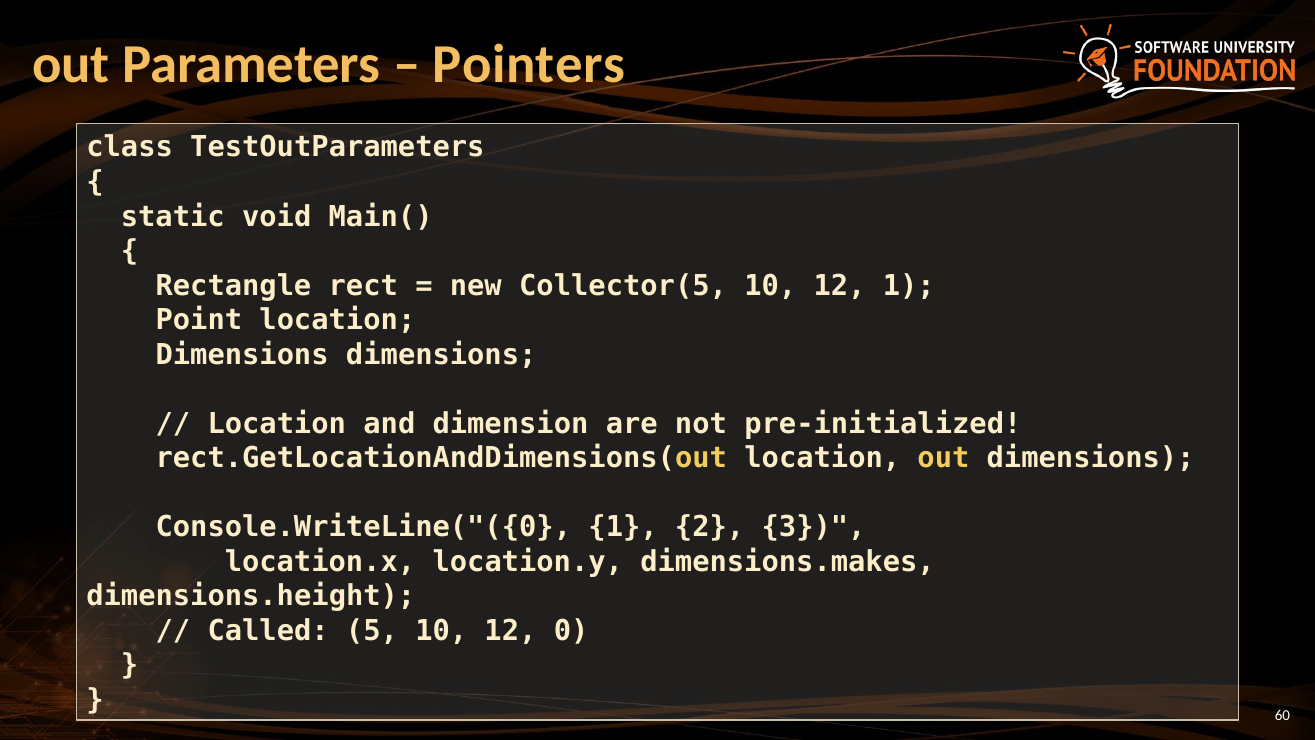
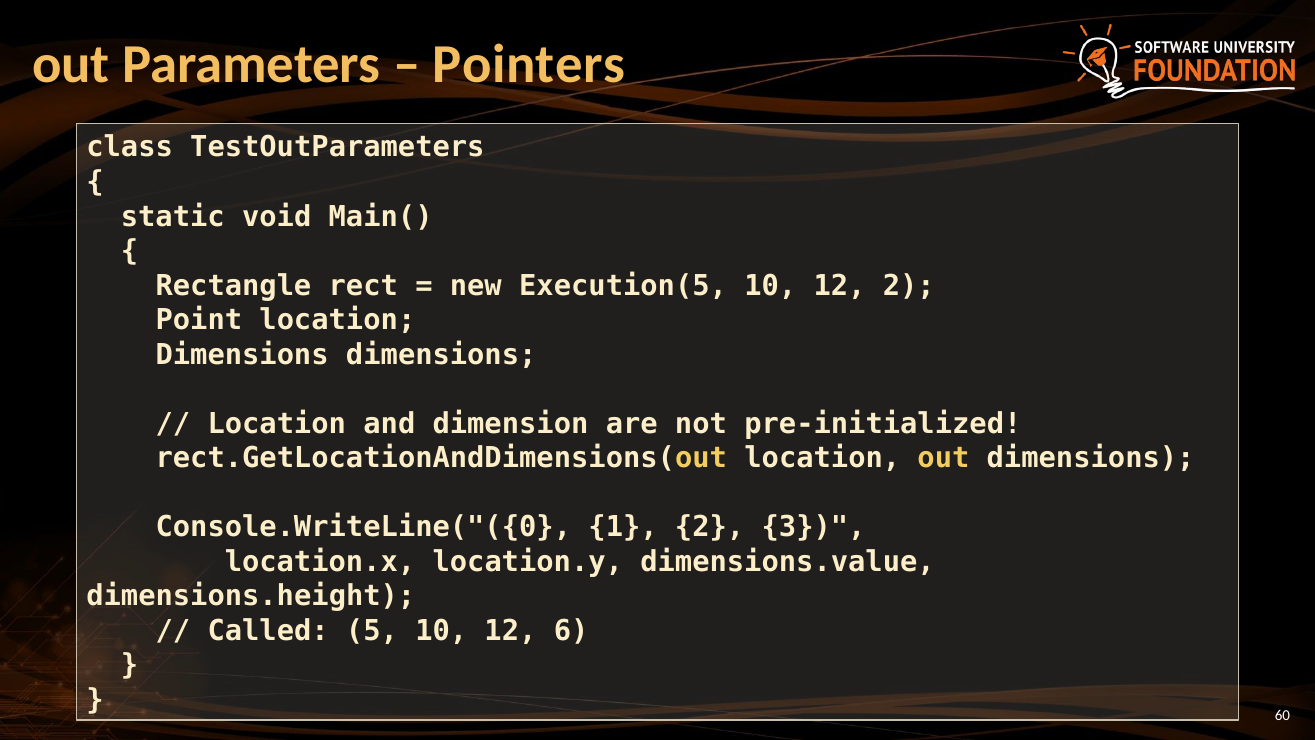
Collector(5: Collector(5 -> Execution(5
12 1: 1 -> 2
dimensions.makes: dimensions.makes -> dimensions.value
0: 0 -> 6
